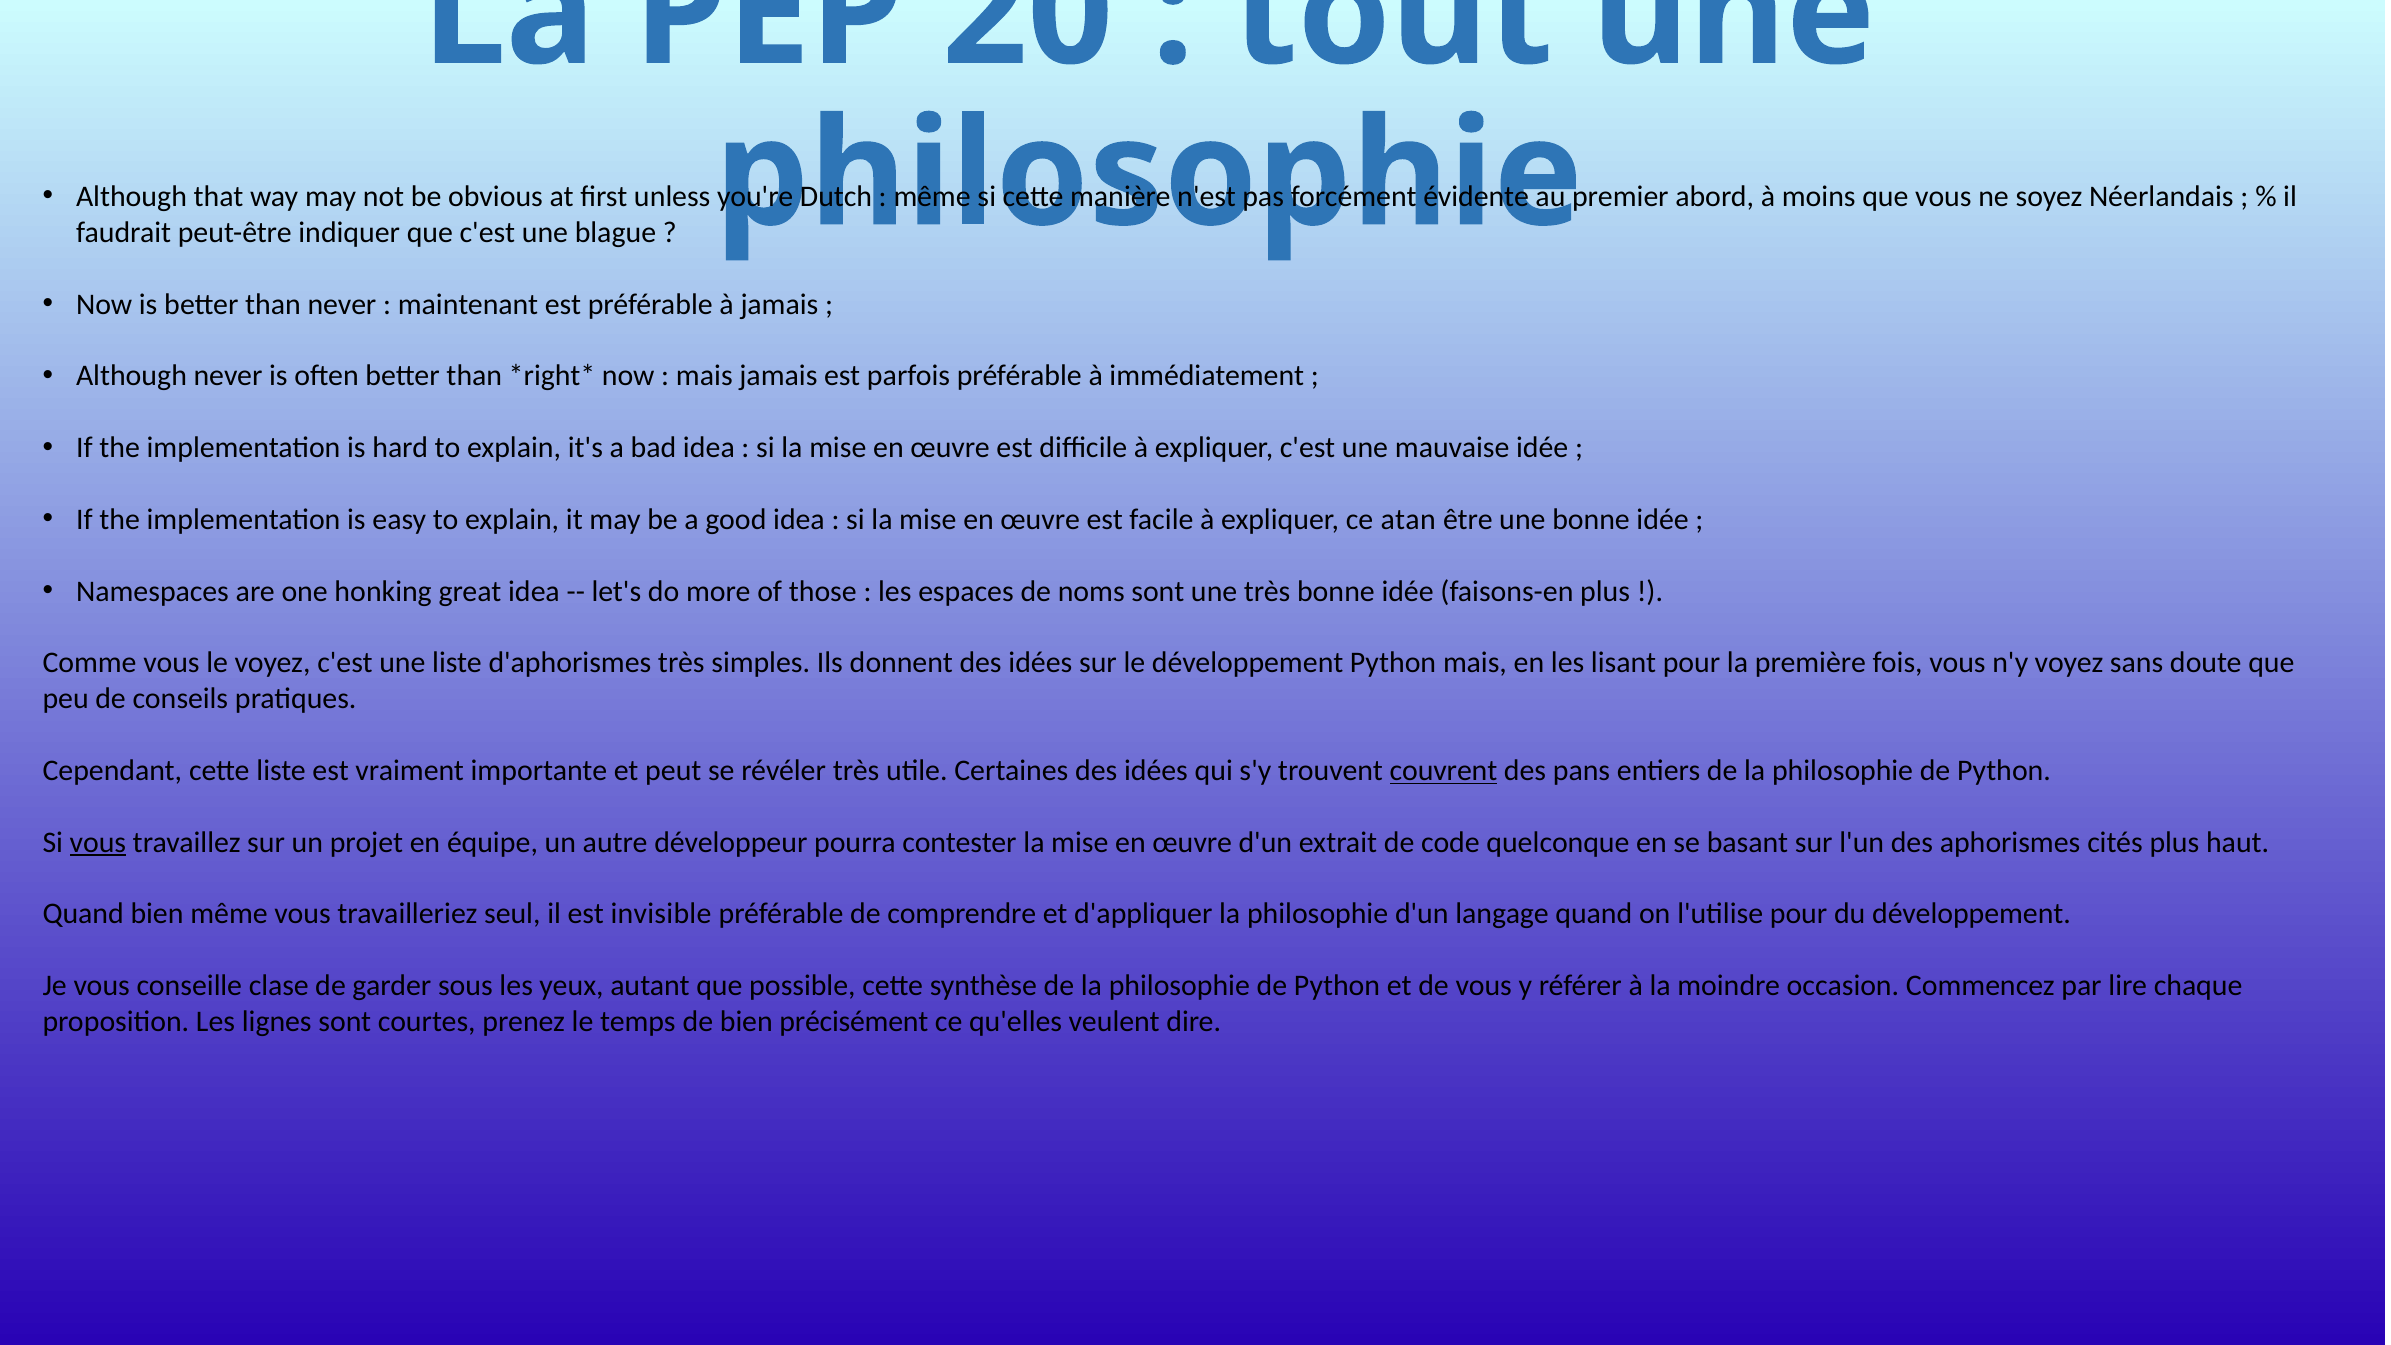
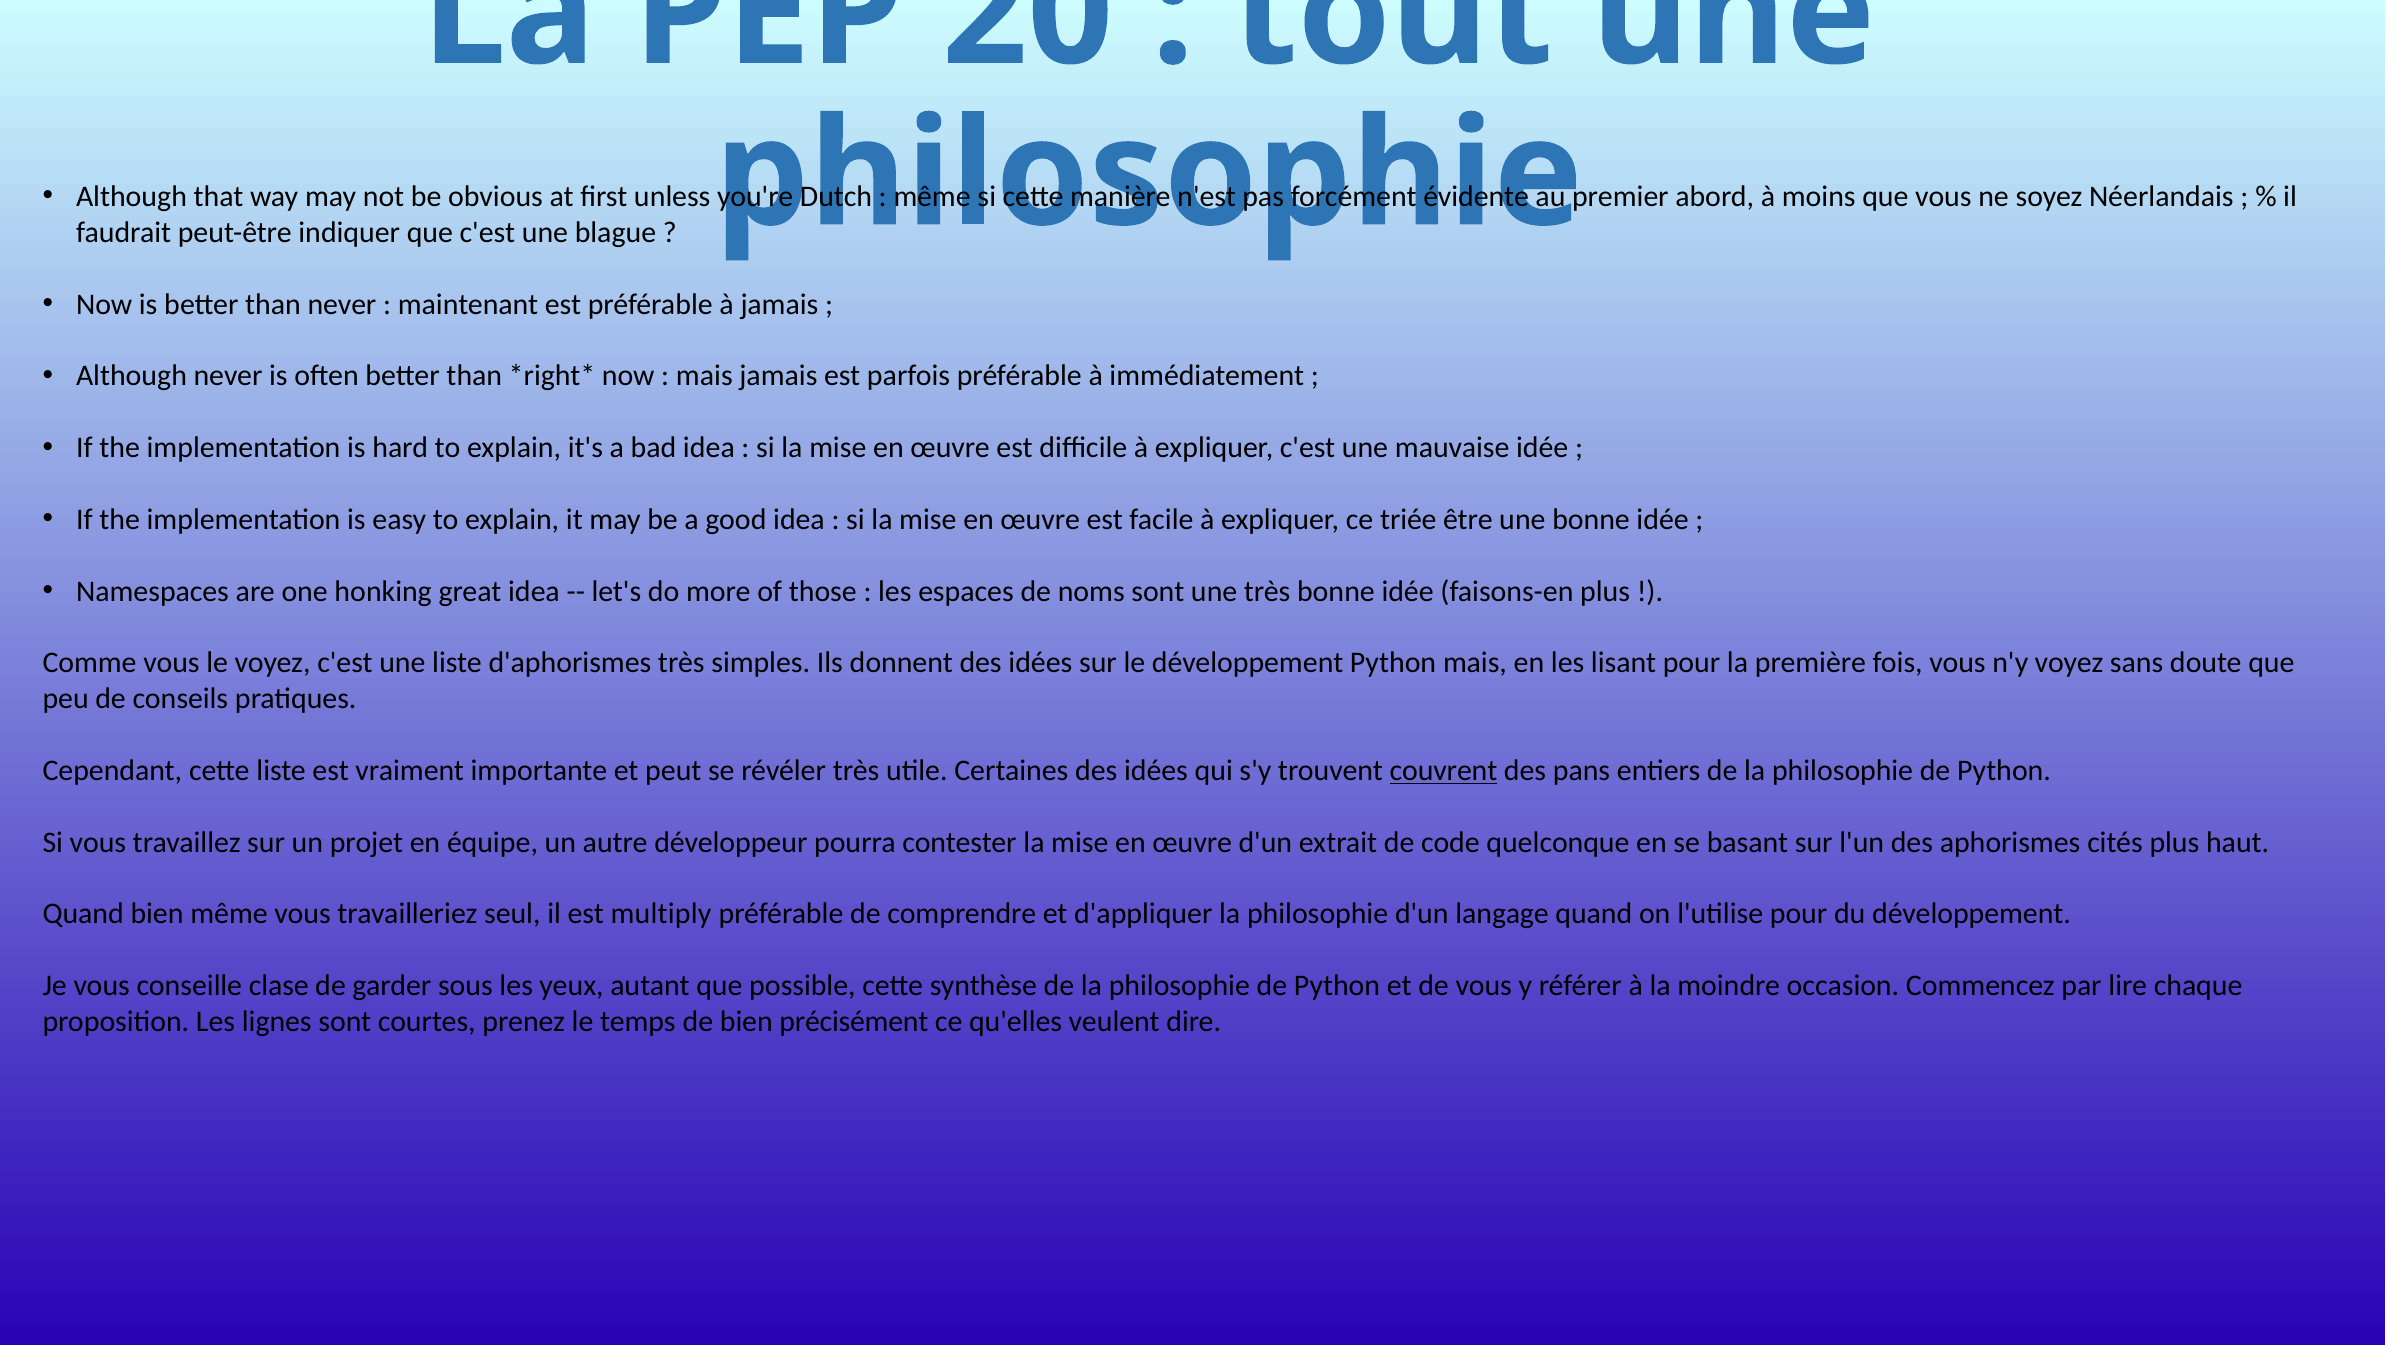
atan: atan -> triée
vous at (98, 842) underline: present -> none
invisible: invisible -> multiply
